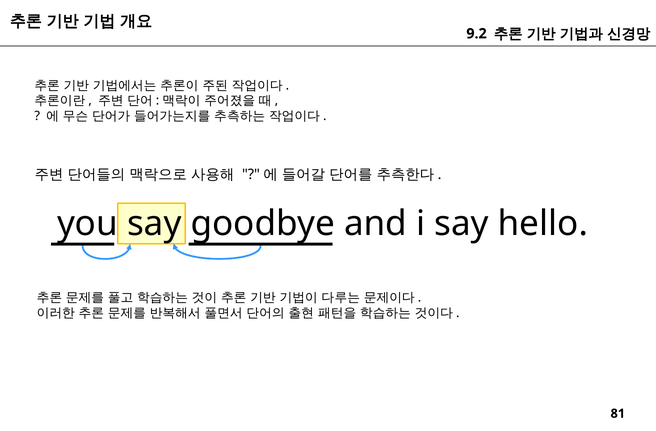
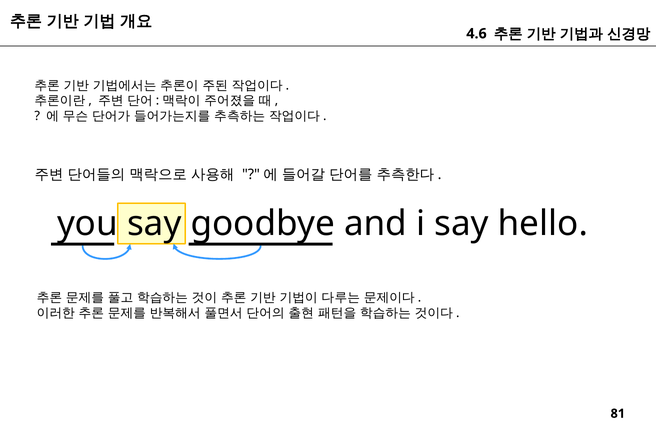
9.2: 9.2 -> 4.6
